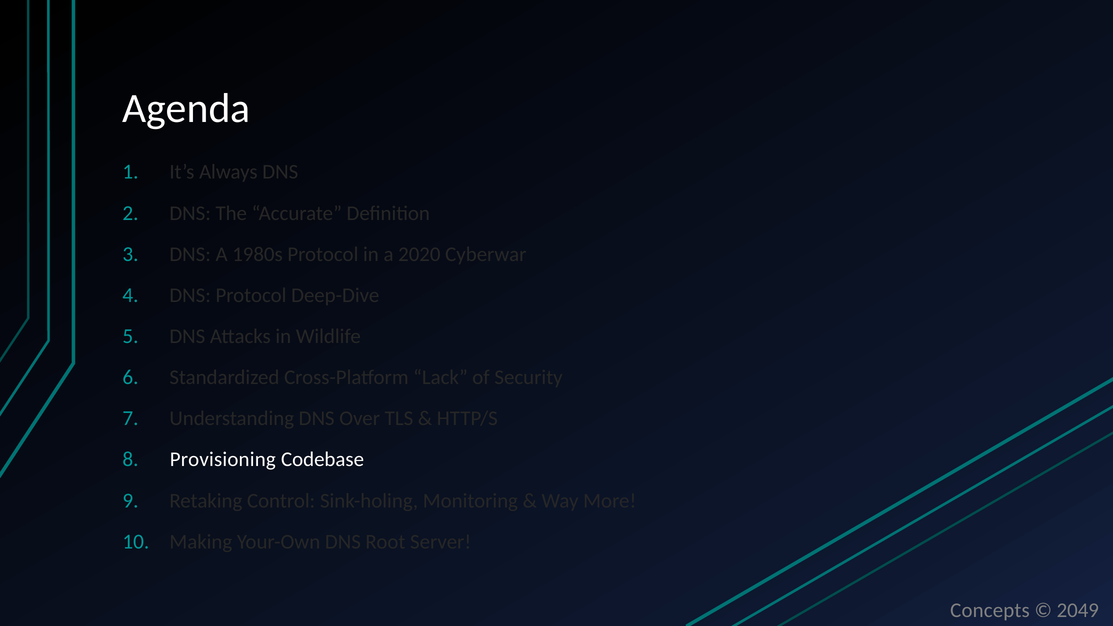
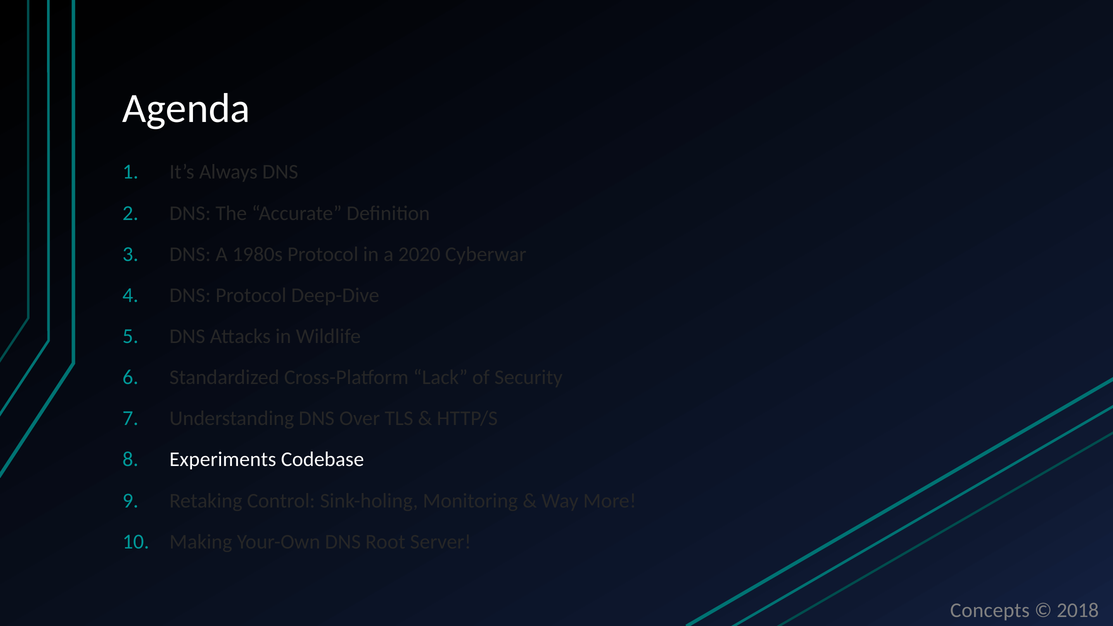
Provisioning: Provisioning -> Experiments
2049: 2049 -> 2018
